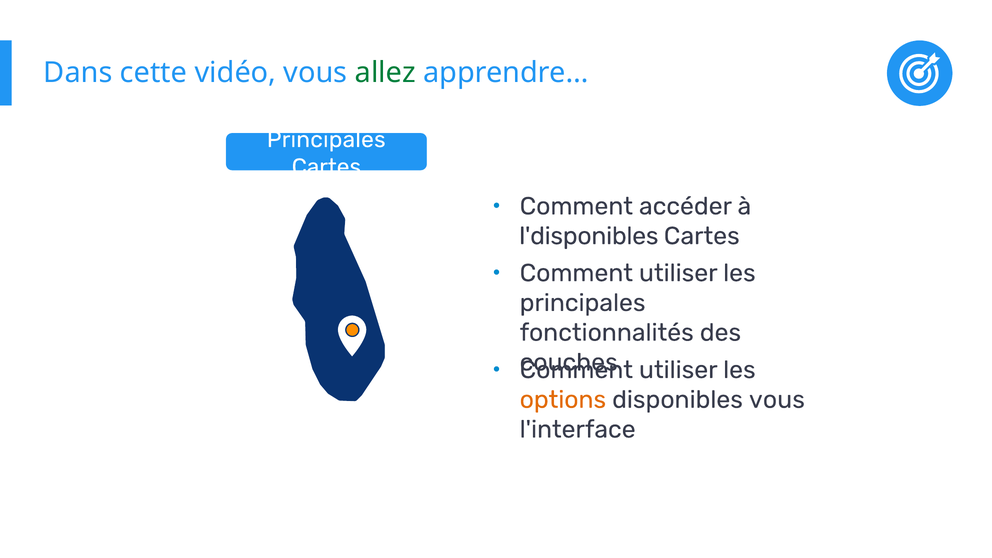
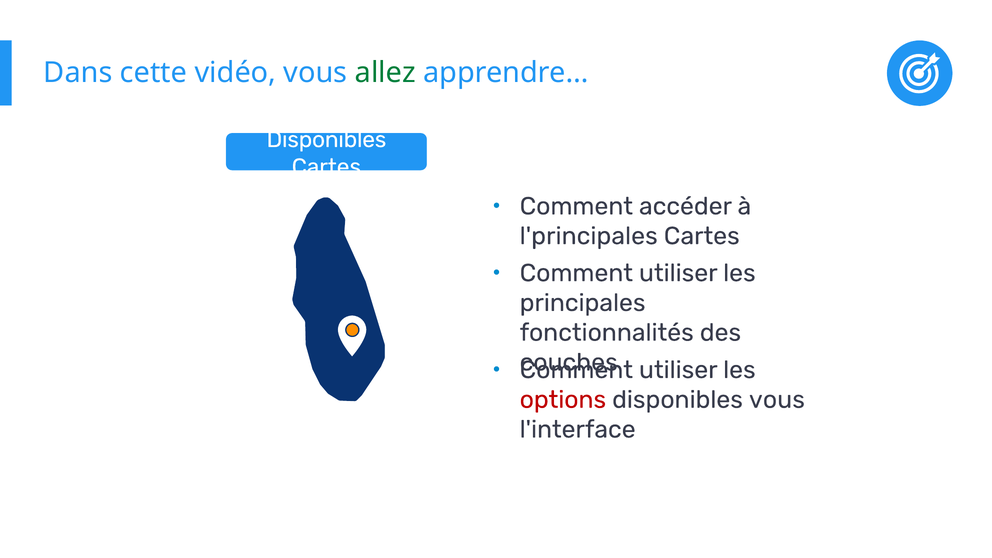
Principales at (326, 140): Principales -> Disponibles
l'disponibles: l'disponibles -> l'principales
options colour: orange -> red
